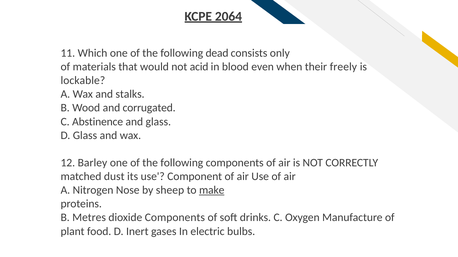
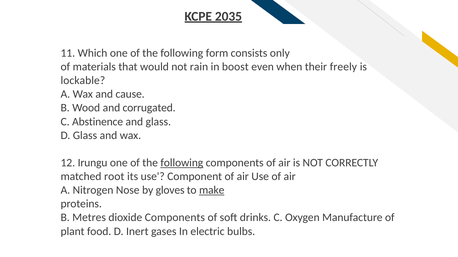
2064: 2064 -> 2035
dead: dead -> form
acid: acid -> rain
blood: blood -> boost
stalks: stalks -> cause
Barley: Barley -> Irungu
following at (182, 163) underline: none -> present
dust: dust -> root
sheep: sheep -> gloves
